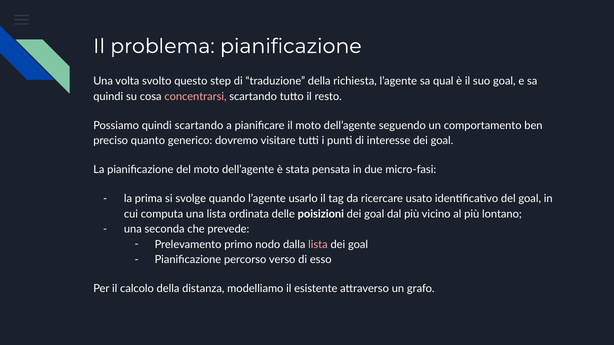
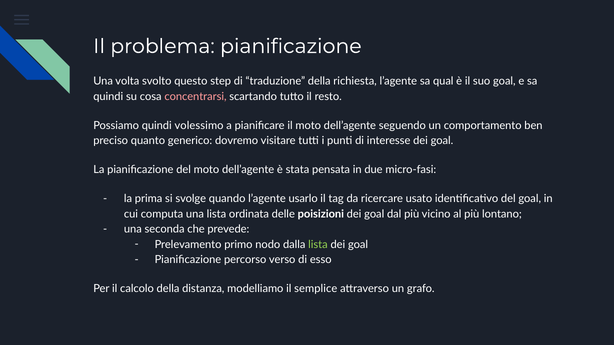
quindi scartando: scartando -> volessimo
lista at (318, 245) colour: pink -> light green
esistente: esistente -> semplice
